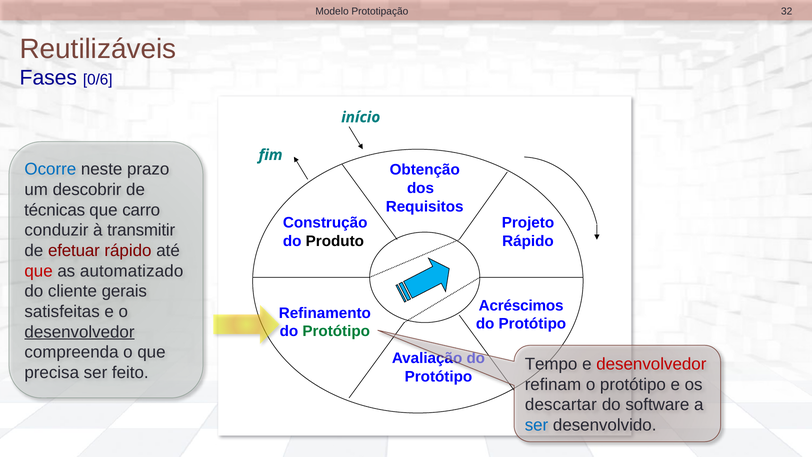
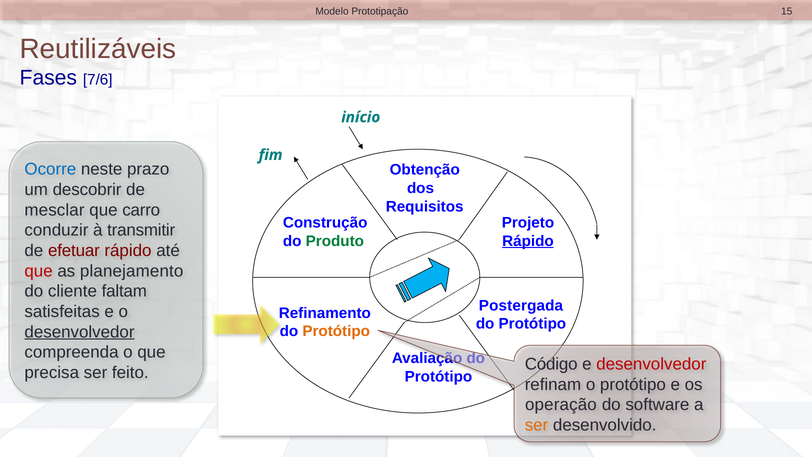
32: 32 -> 15
0/6: 0/6 -> 7/6
técnicas: técnicas -> mesclar
Produto colour: black -> green
Rápido at (528, 241) underline: none -> present
automatizado: automatizado -> planejamento
gerais: gerais -> faltam
Acréscimos: Acréscimos -> Postergada
Protótipo at (336, 331) colour: green -> orange
Tempo: Tempo -> Código
descartar: descartar -> operação
ser at (537, 425) colour: blue -> orange
